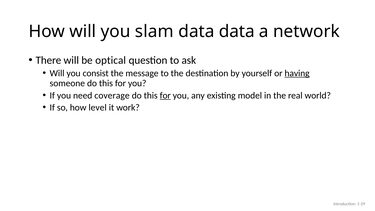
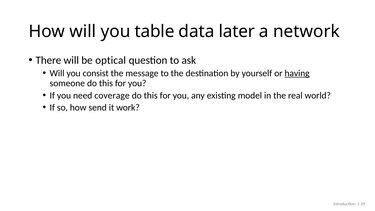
slam: slam -> table
data data: data -> later
for at (165, 95) underline: present -> none
level: level -> send
